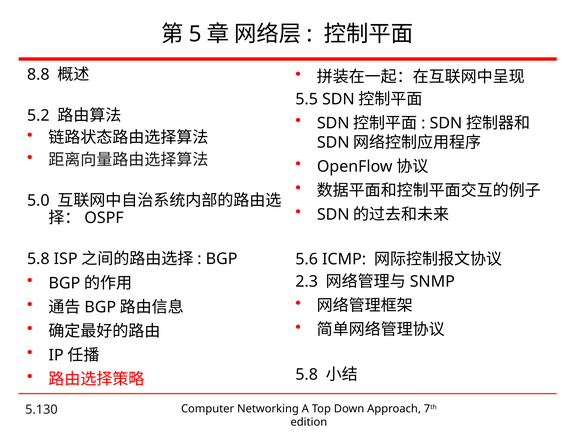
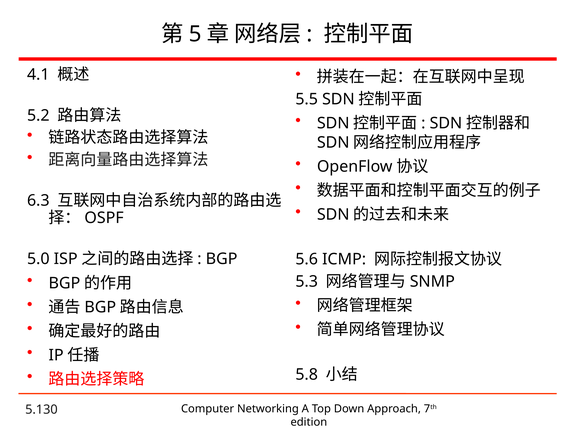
8.8: 8.8 -> 4.1
5.0: 5.0 -> 6.3
5.8 at (38, 258): 5.8 -> 5.0
2.3: 2.3 -> 5.3
